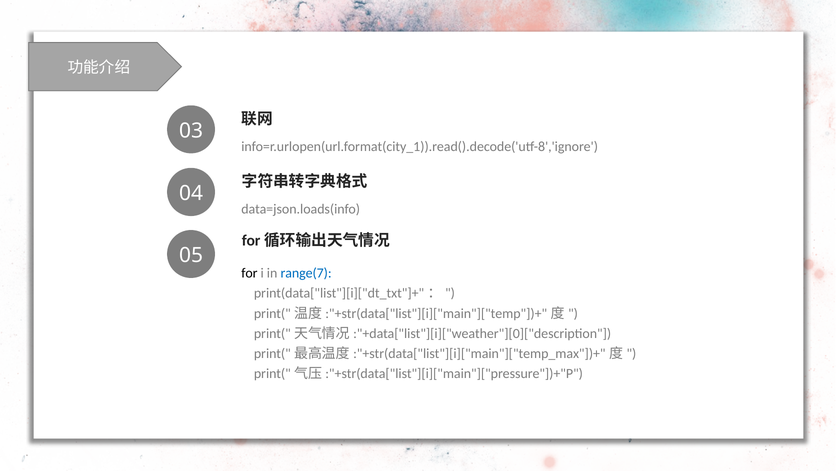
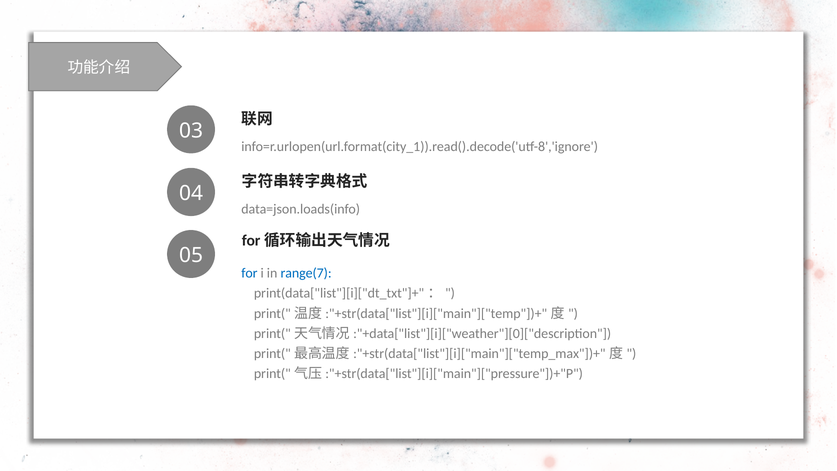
for colour: black -> blue
